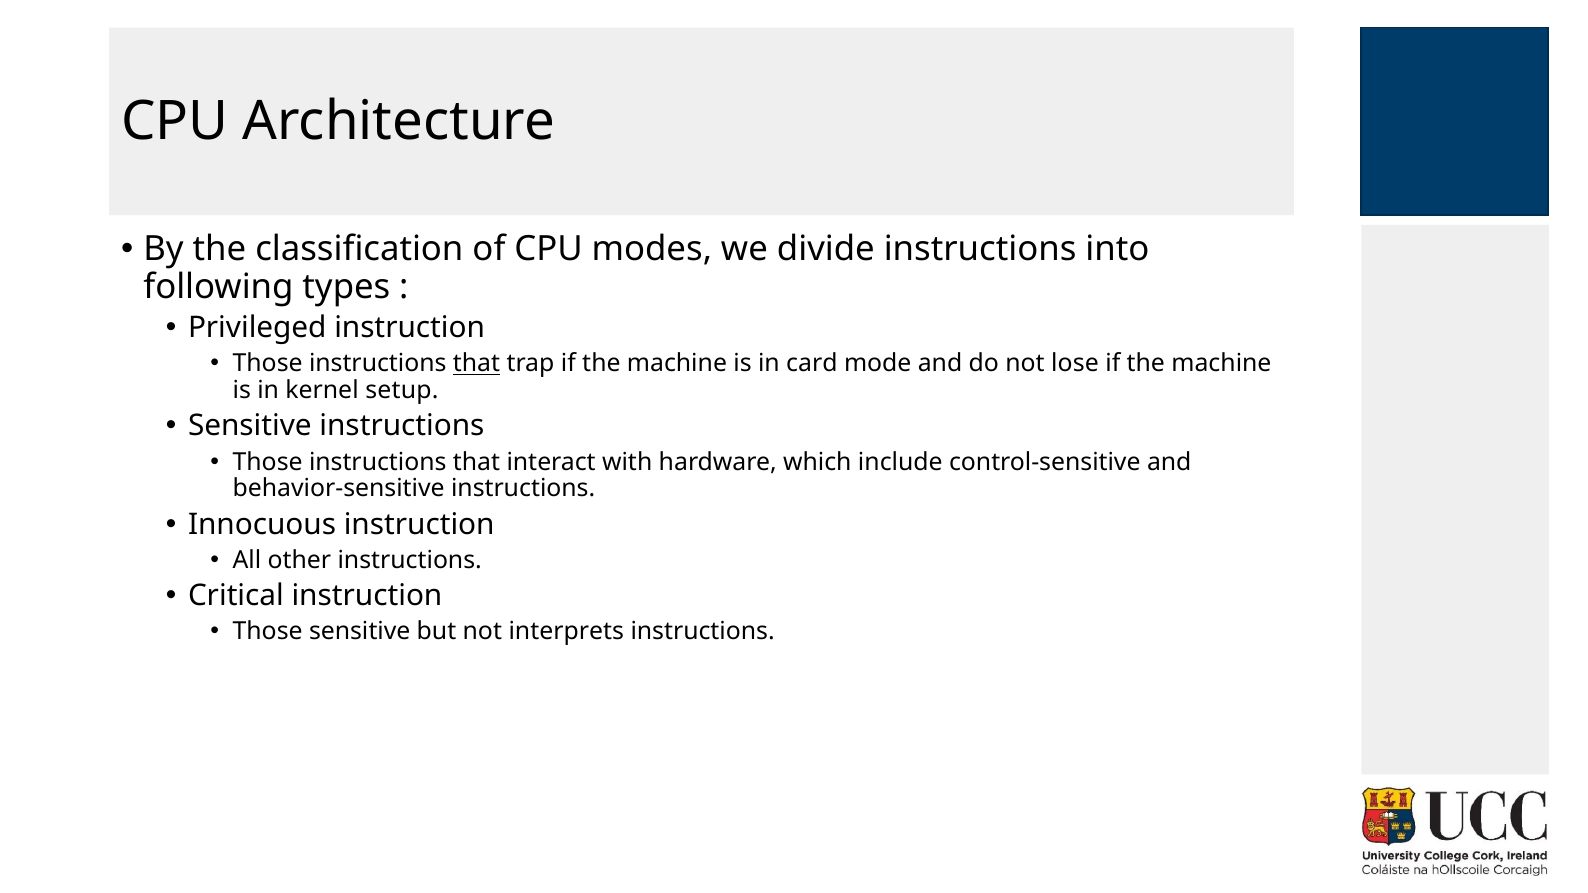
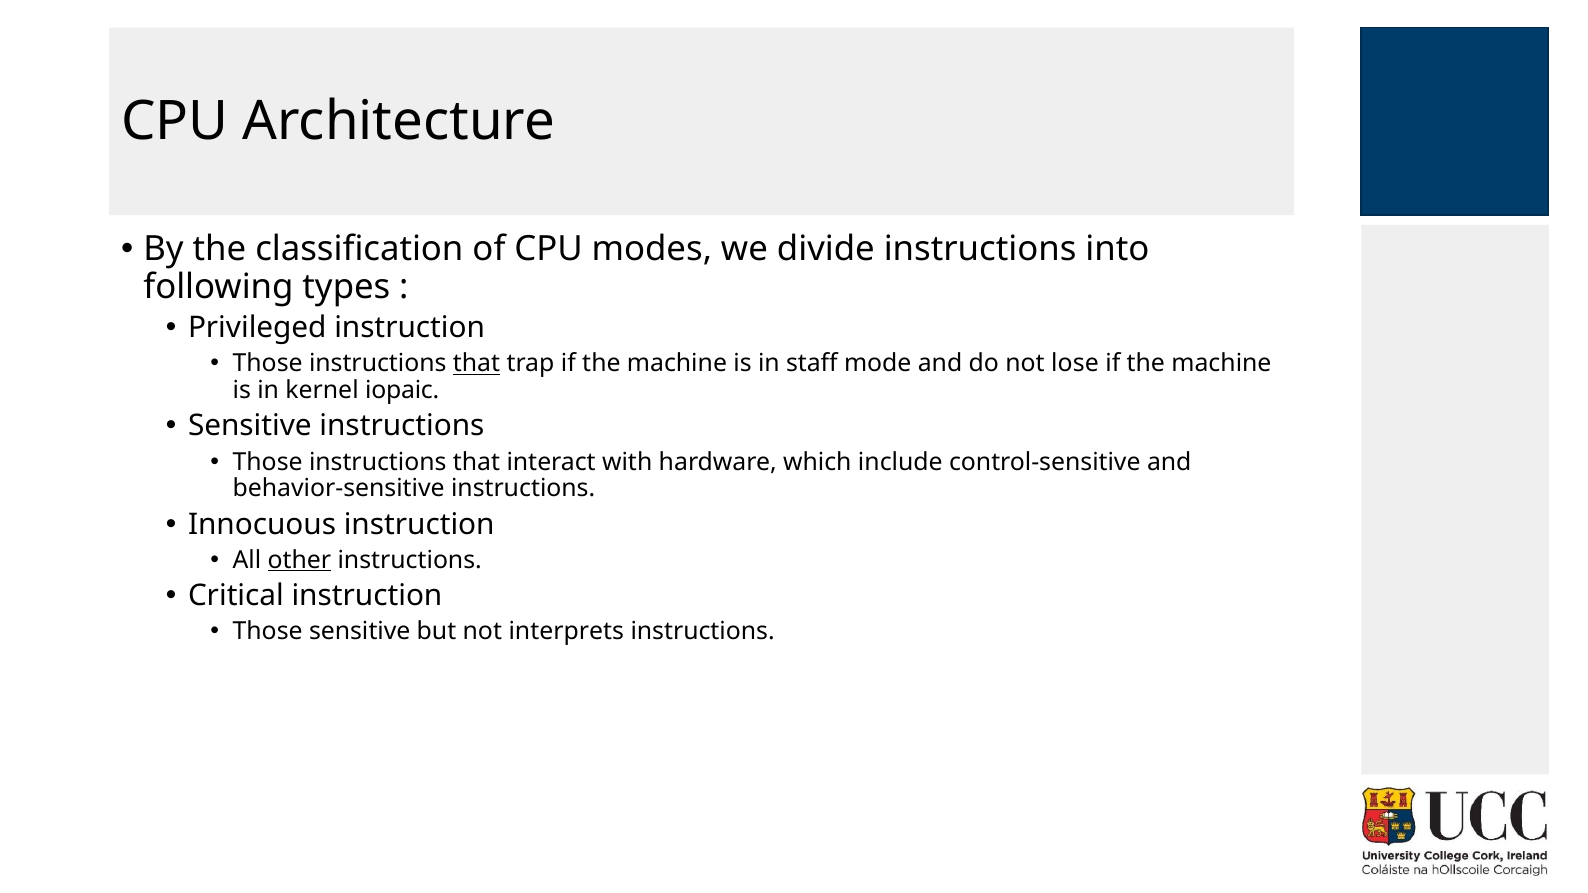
card: card -> staff
setup: setup -> iopaic
other underline: none -> present
